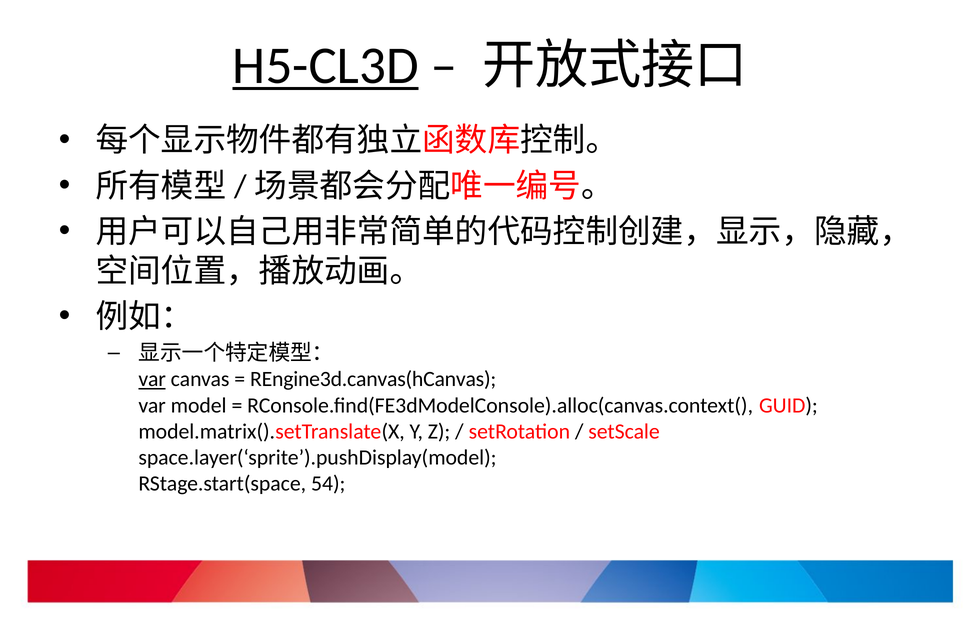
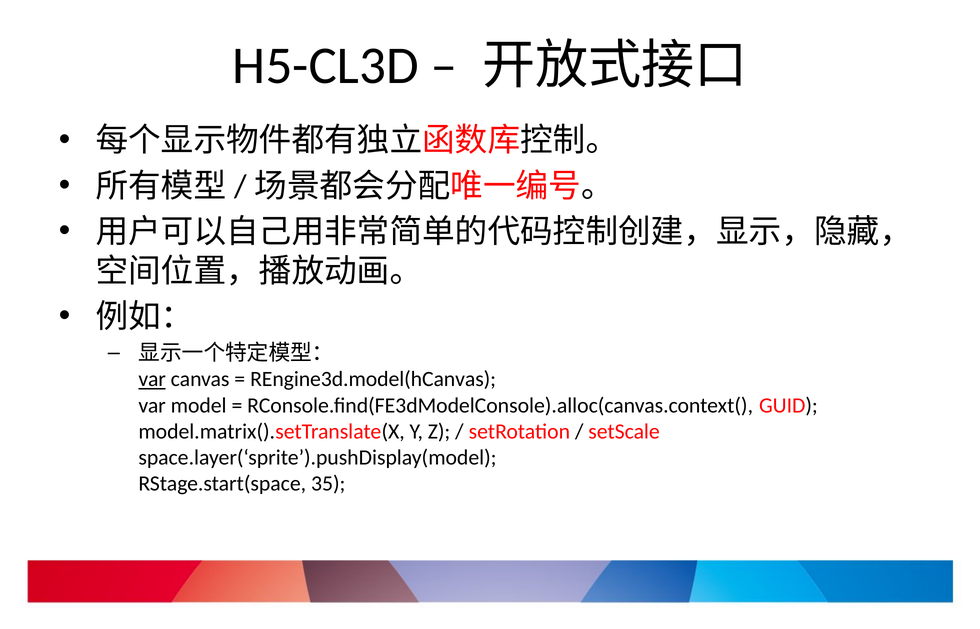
H5-CL3D underline: present -> none
REngine3d.canvas(hCanvas: REngine3d.canvas(hCanvas -> REngine3d.model(hCanvas
54: 54 -> 35
